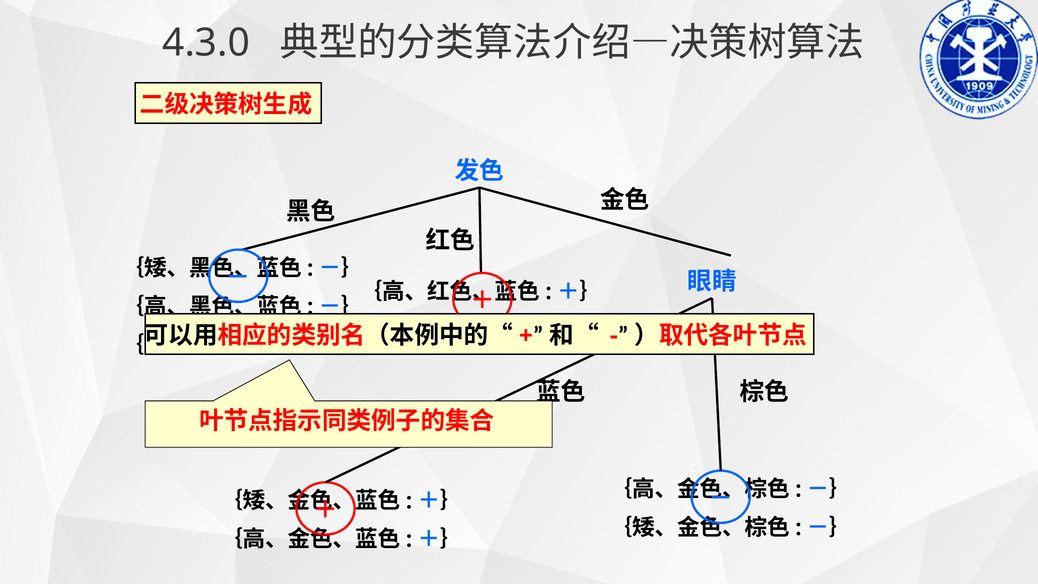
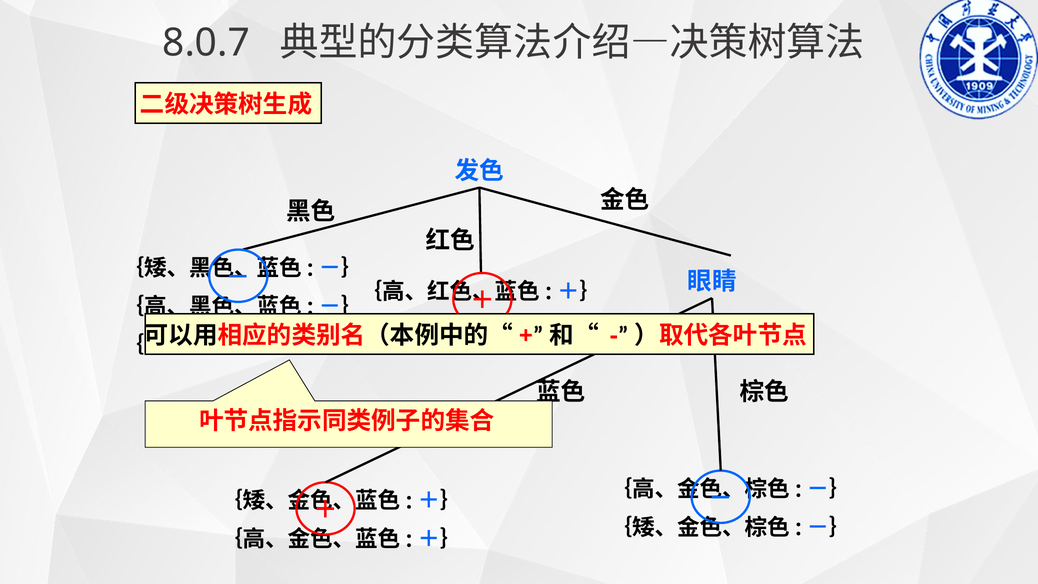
4.3.0: 4.3.0 -> 8.0.7
